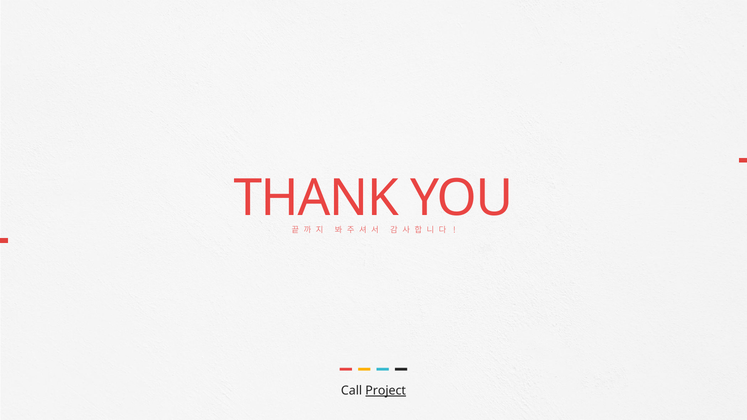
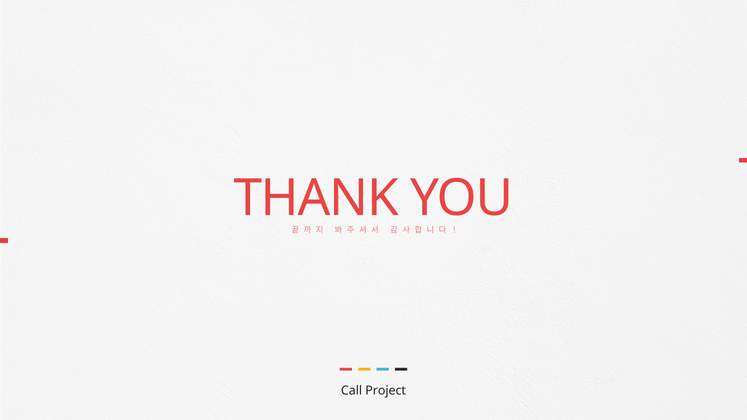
Project underline: present -> none
